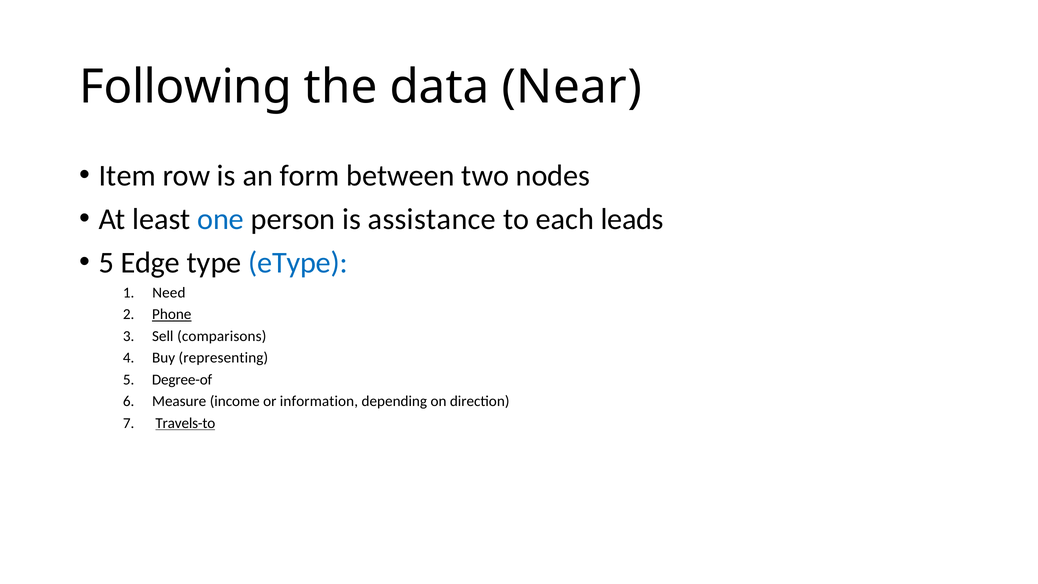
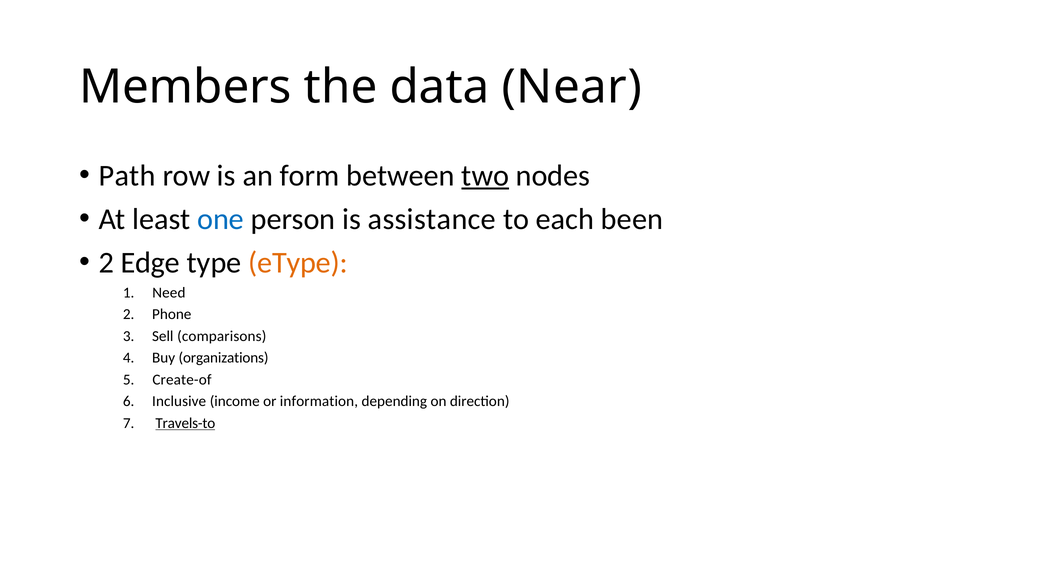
Following: Following -> Members
Item: Item -> Path
two underline: none -> present
leads: leads -> been
5 at (106, 263): 5 -> 2
eType colour: blue -> orange
Phone underline: present -> none
representing: representing -> organizations
Degree-of: Degree-of -> Create-of
Measure: Measure -> Inclusive
